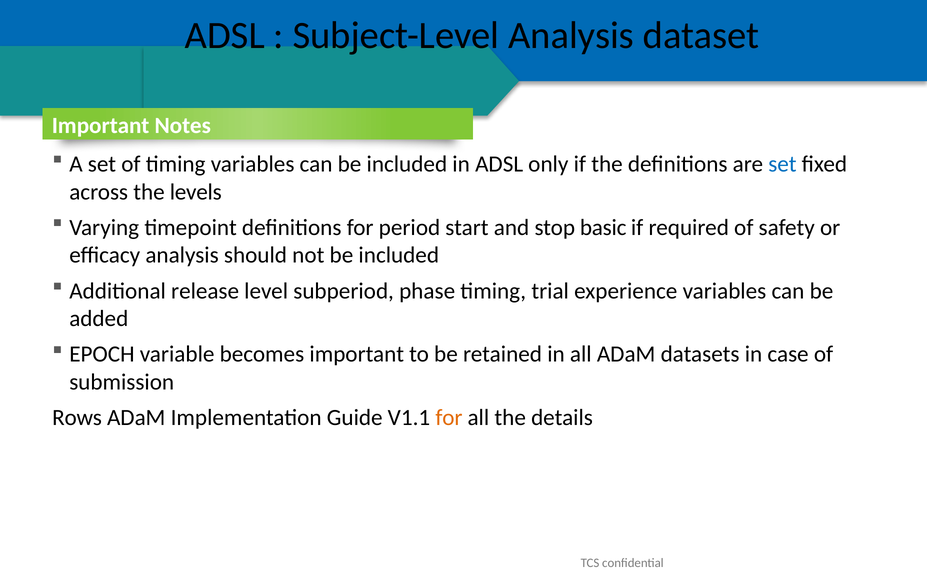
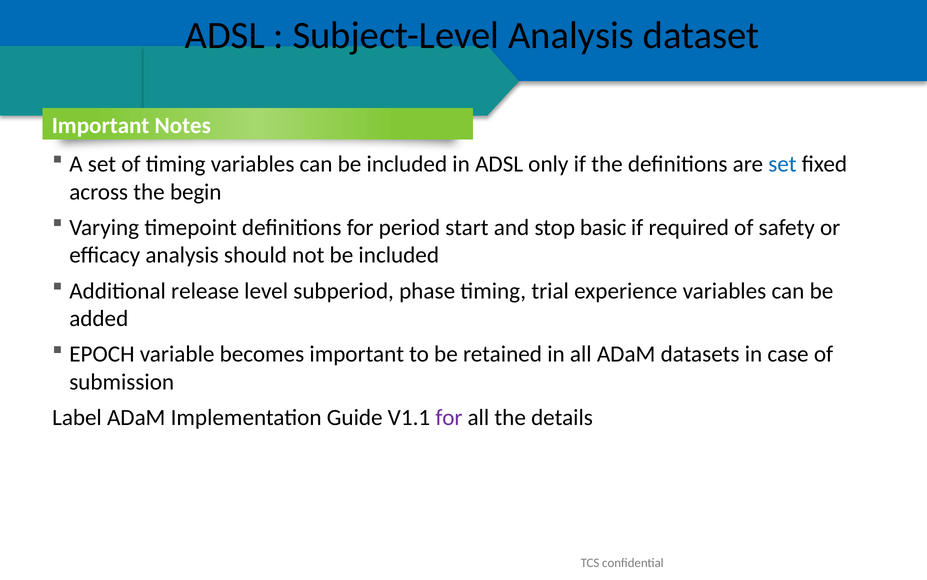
levels: levels -> begin
Rows: Rows -> Label
for at (449, 417) colour: orange -> purple
